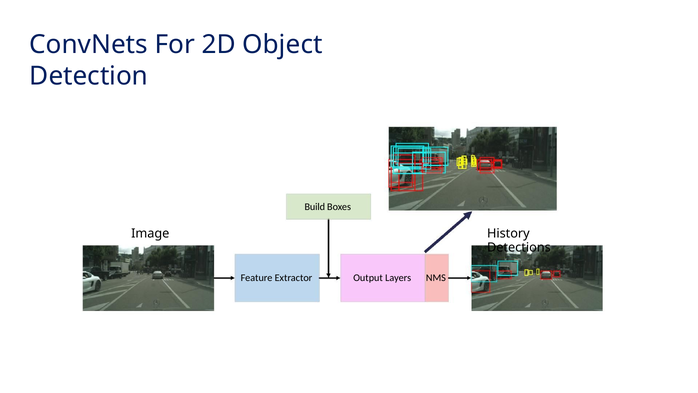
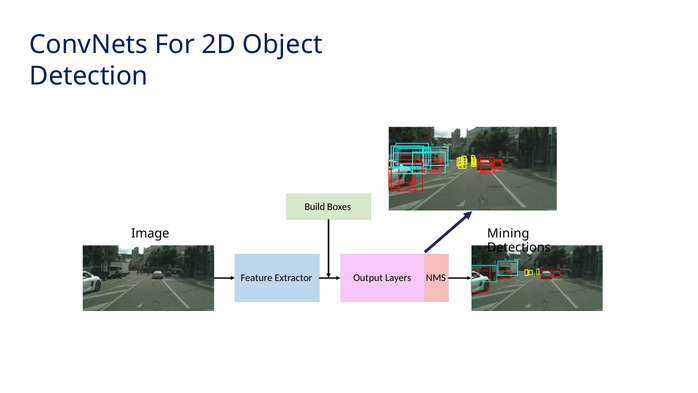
History: History -> Mining
